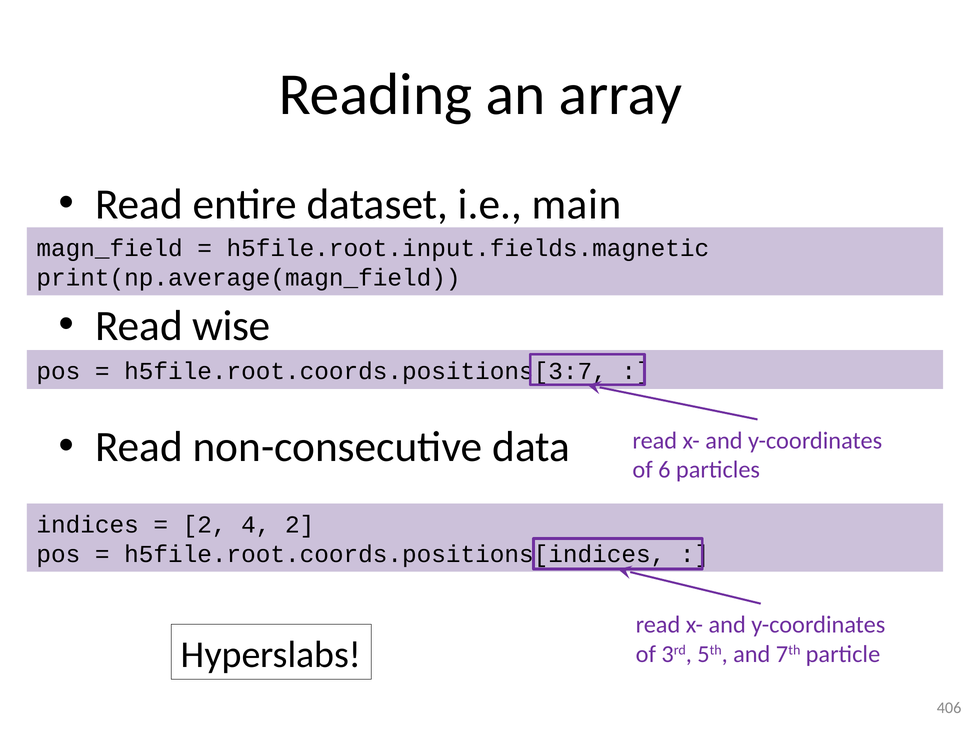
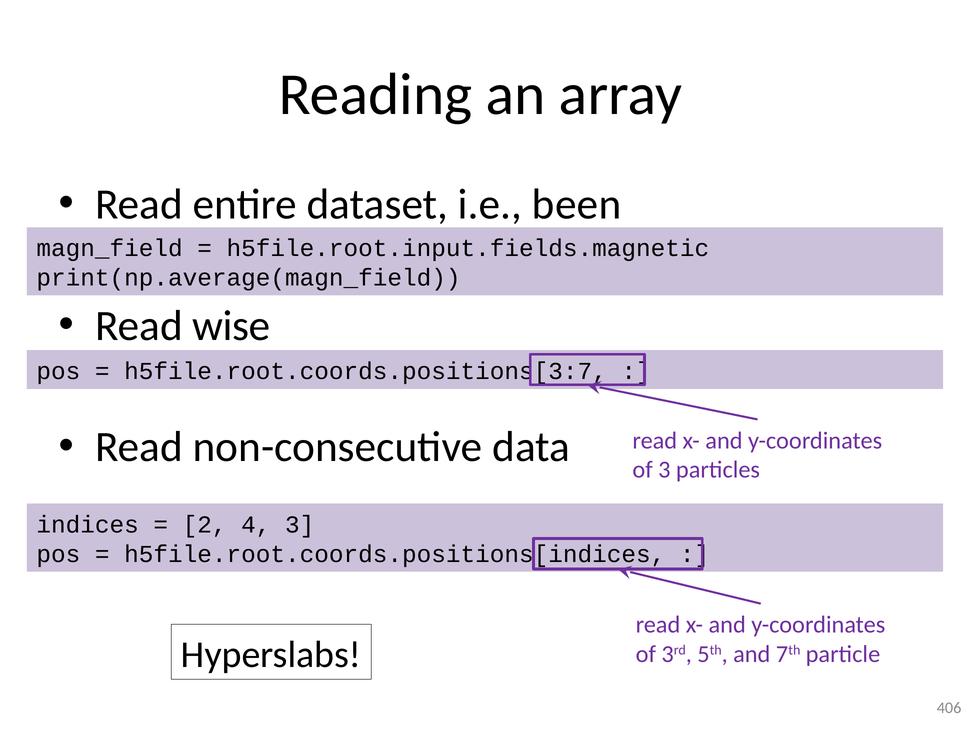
main: main -> been
of 6: 6 -> 3
4 2: 2 -> 3
